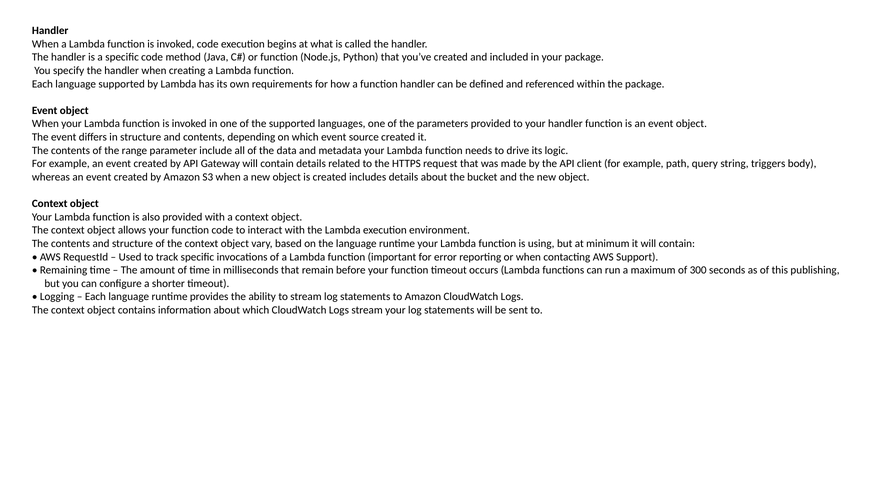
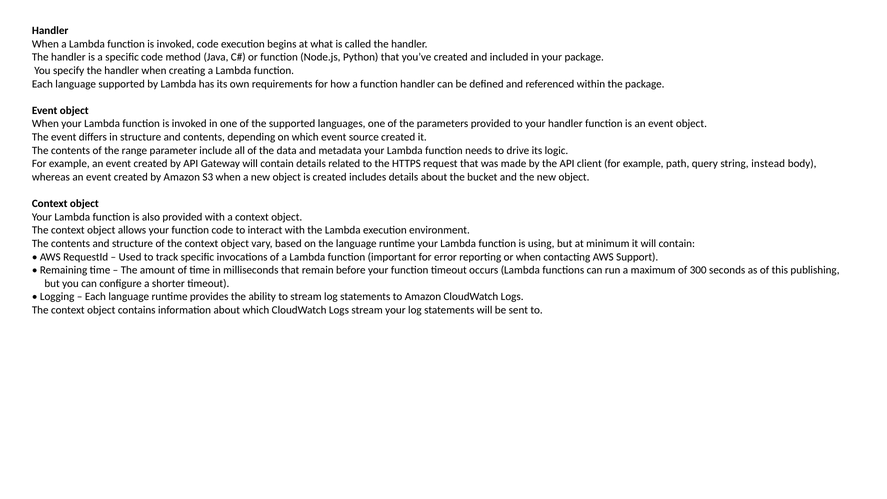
triggers: triggers -> instead
